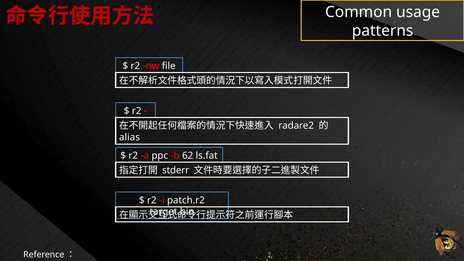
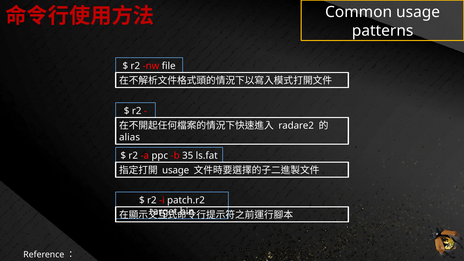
62: 62 -> 35
stderr at (176, 170): stderr -> usage
